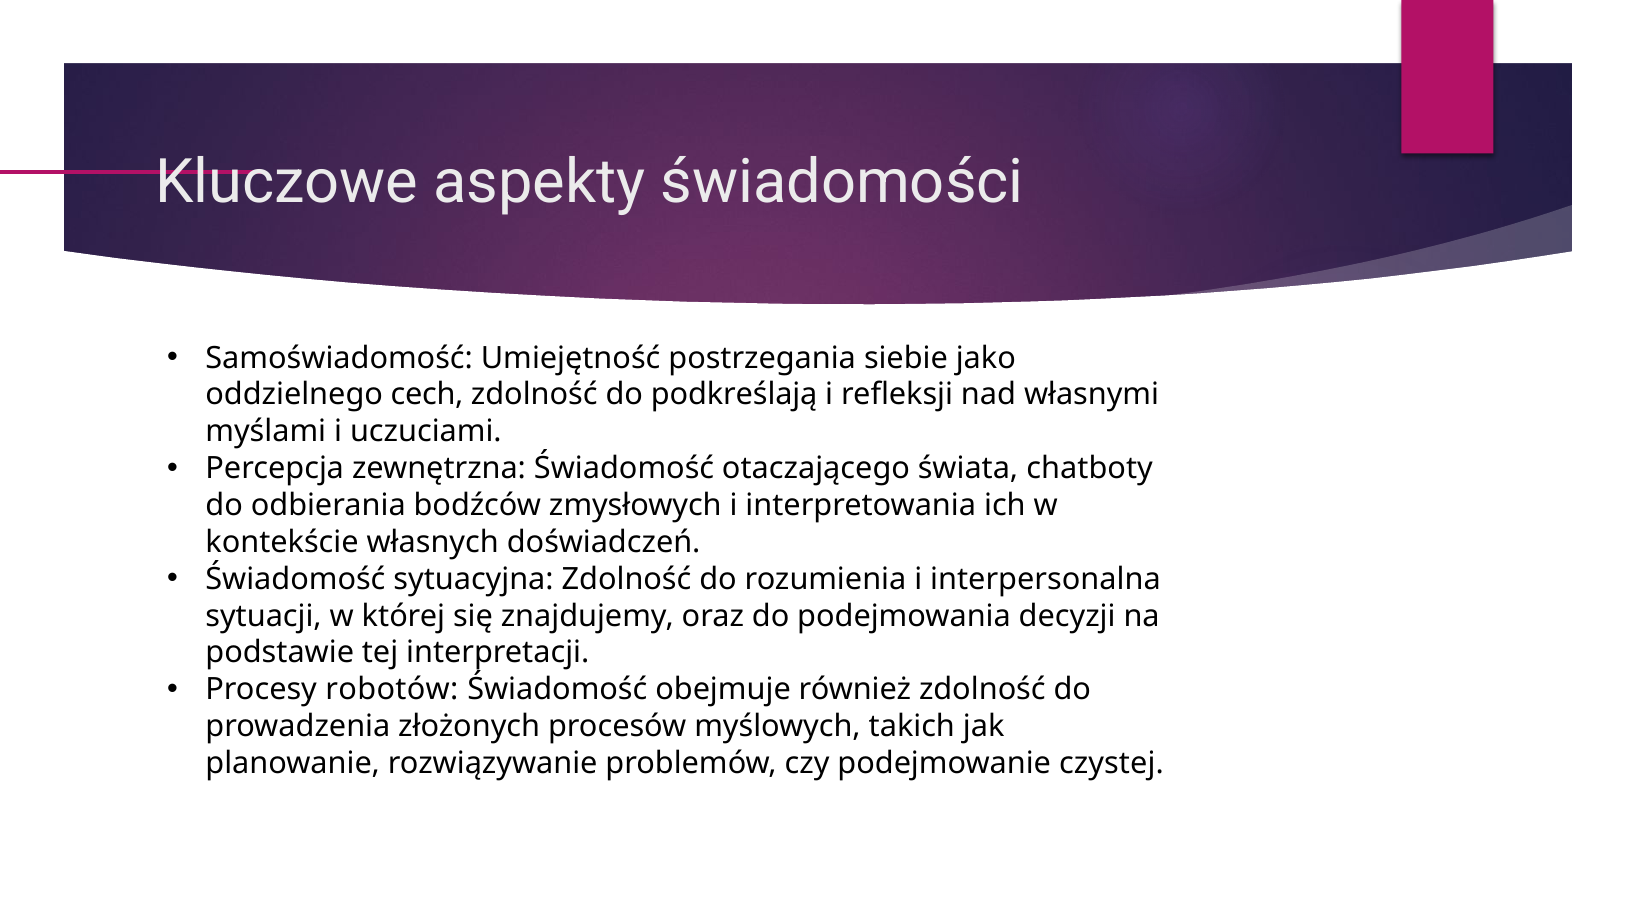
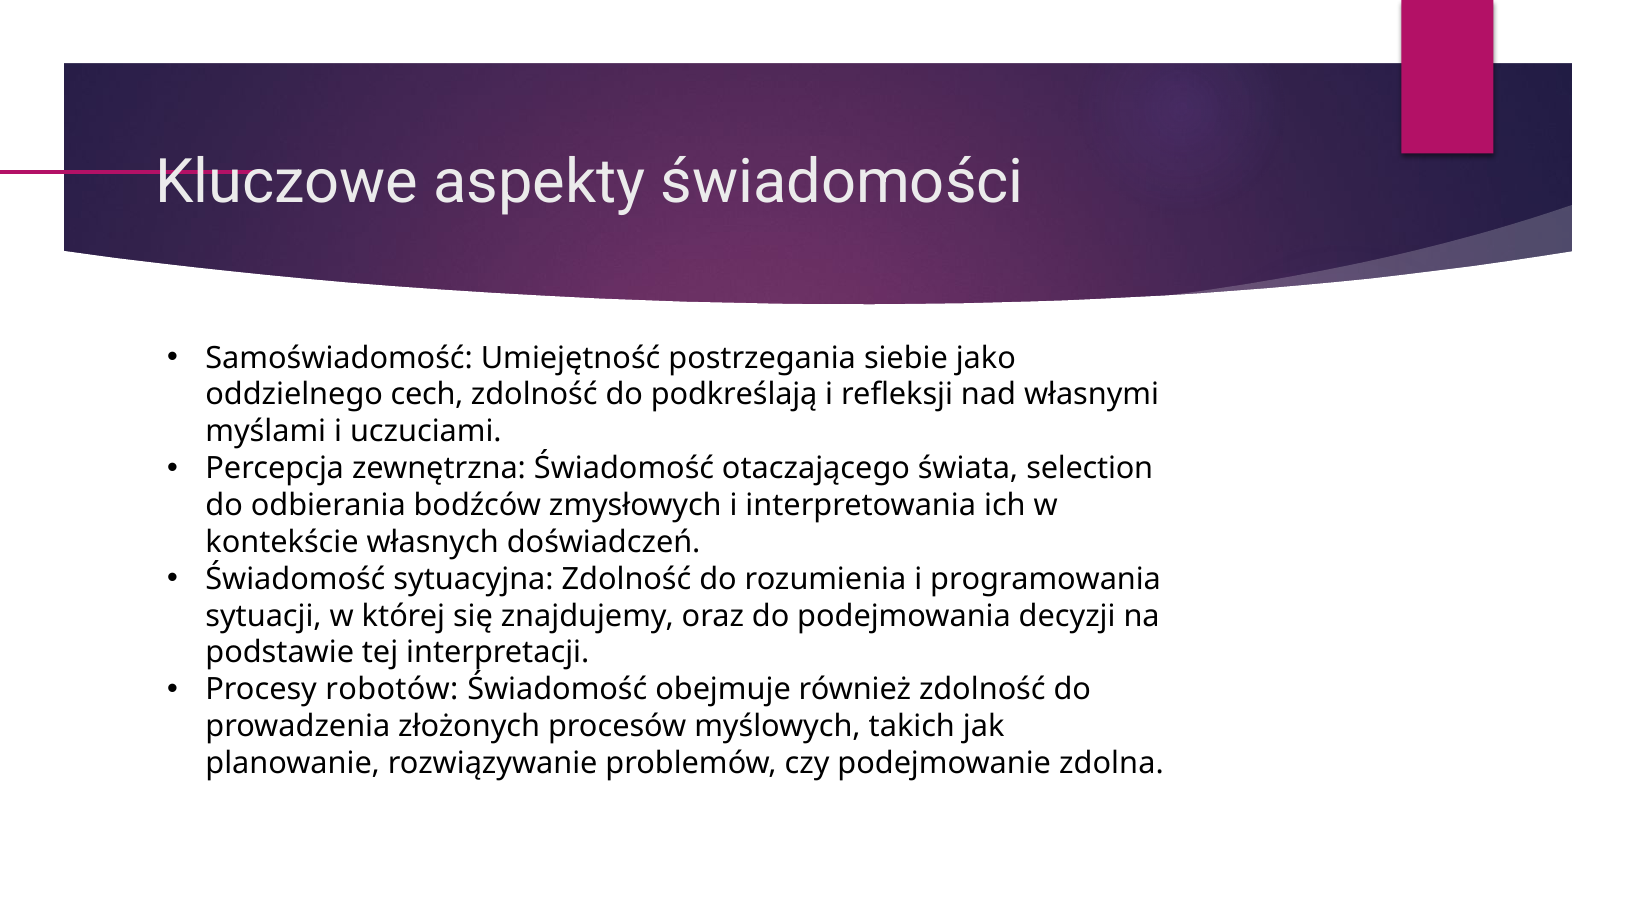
chatboty: chatboty -> selection
interpersonalna: interpersonalna -> programowania
czystej: czystej -> zdolna
